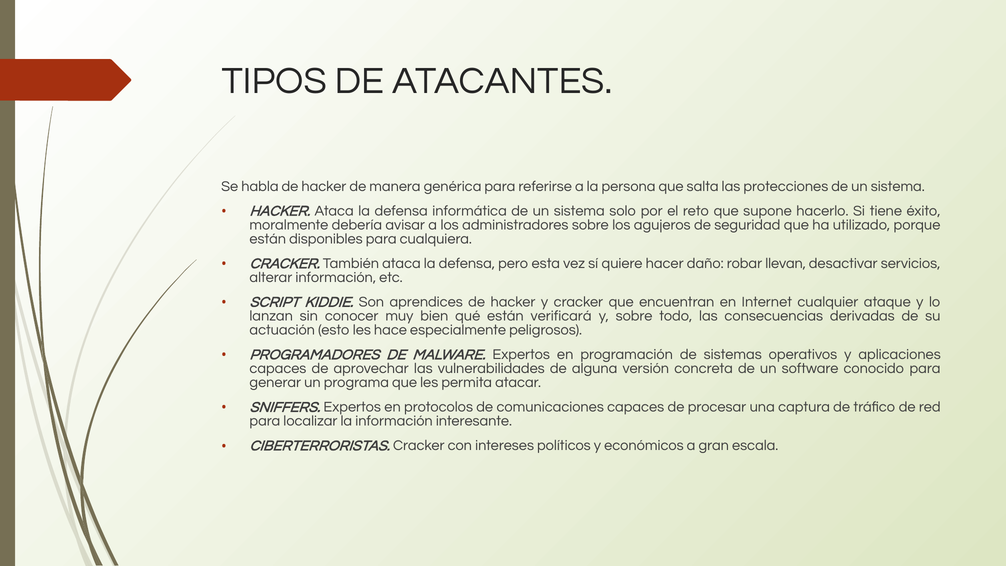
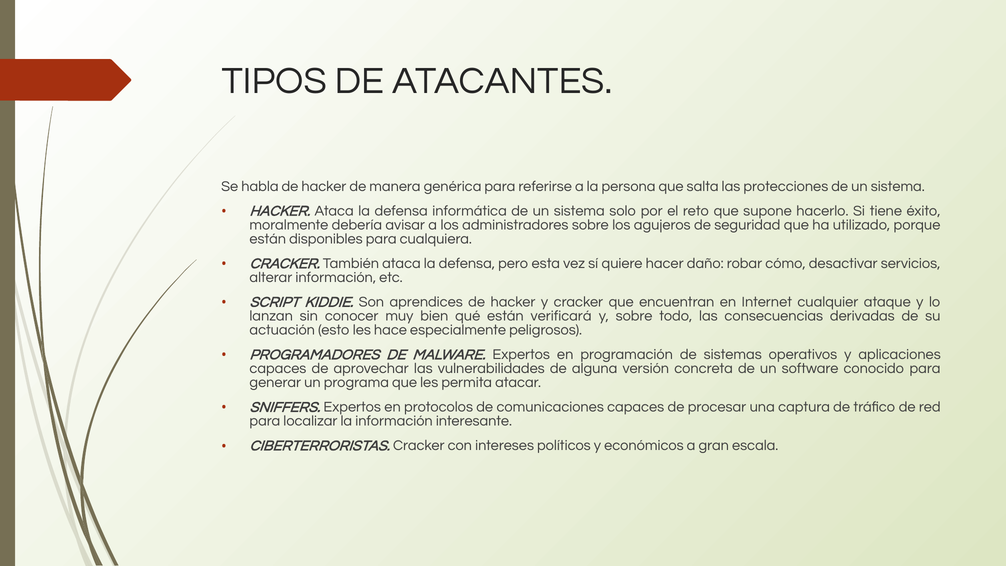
llevan: llevan -> cómo
